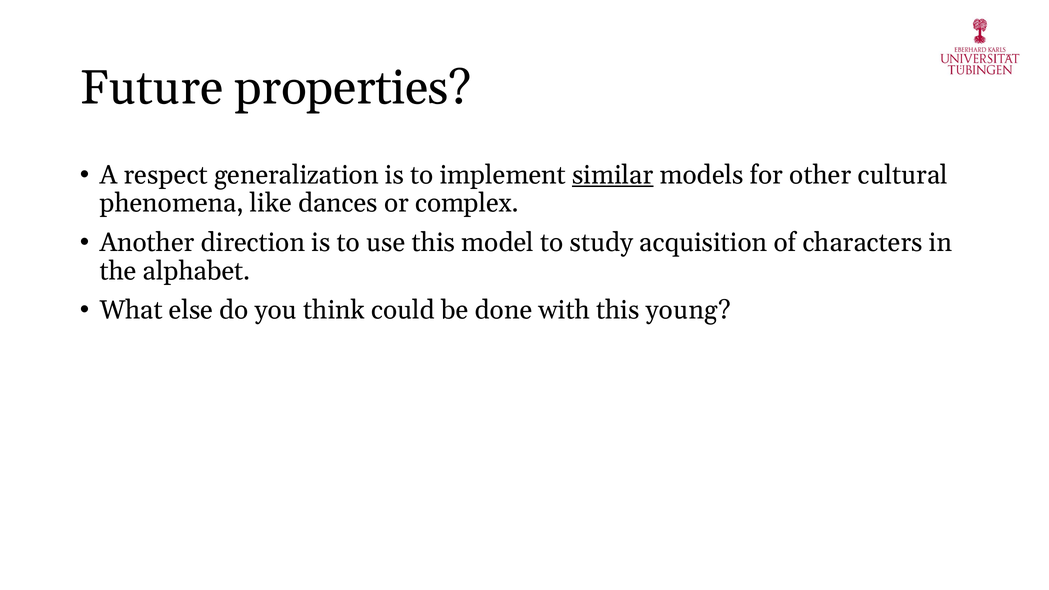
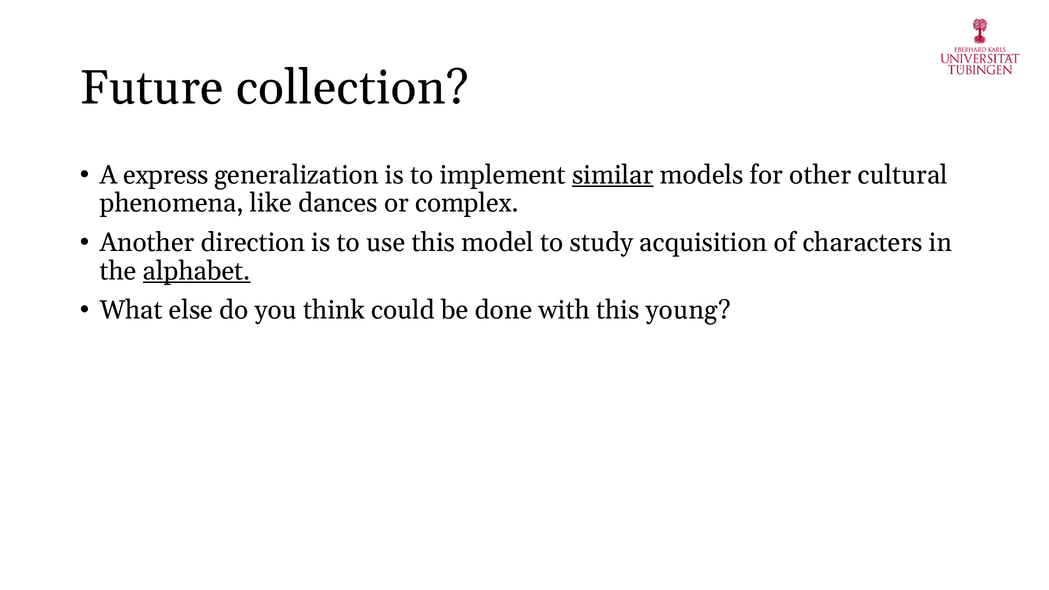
properties: properties -> collection
respect: respect -> express
alphabet underline: none -> present
